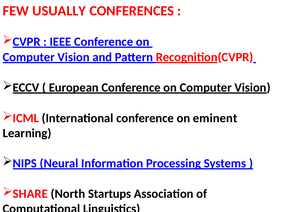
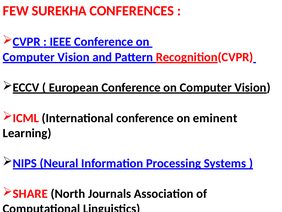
USUALLY: USUALLY -> SUREKHA
Startups: Startups -> Journals
